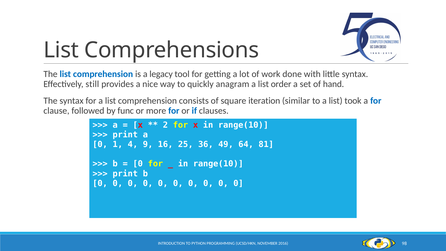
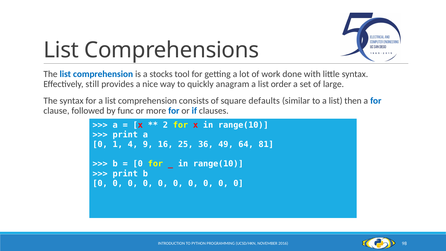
legacy: legacy -> stocks
hand: hand -> large
iteration: iteration -> defaults
took: took -> then
